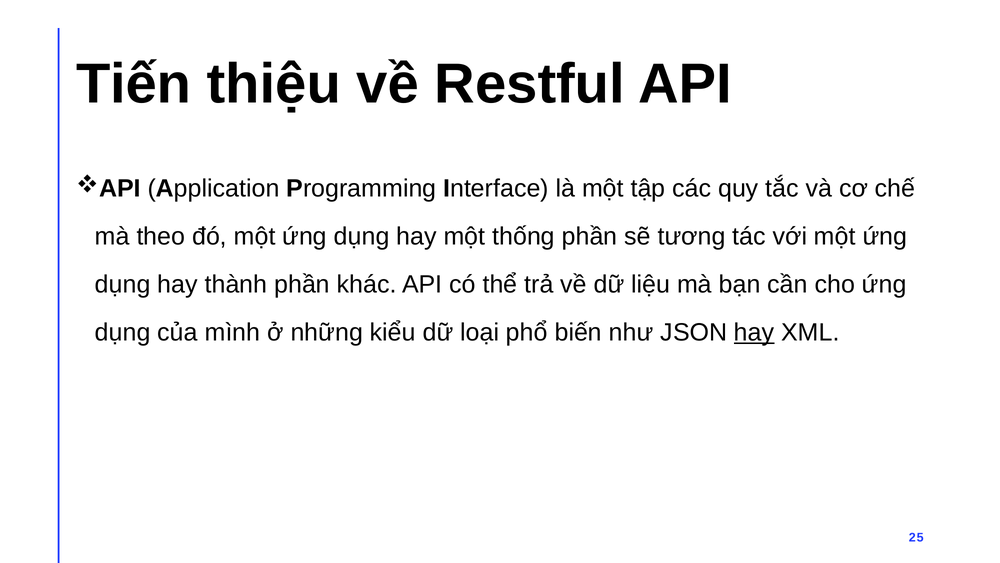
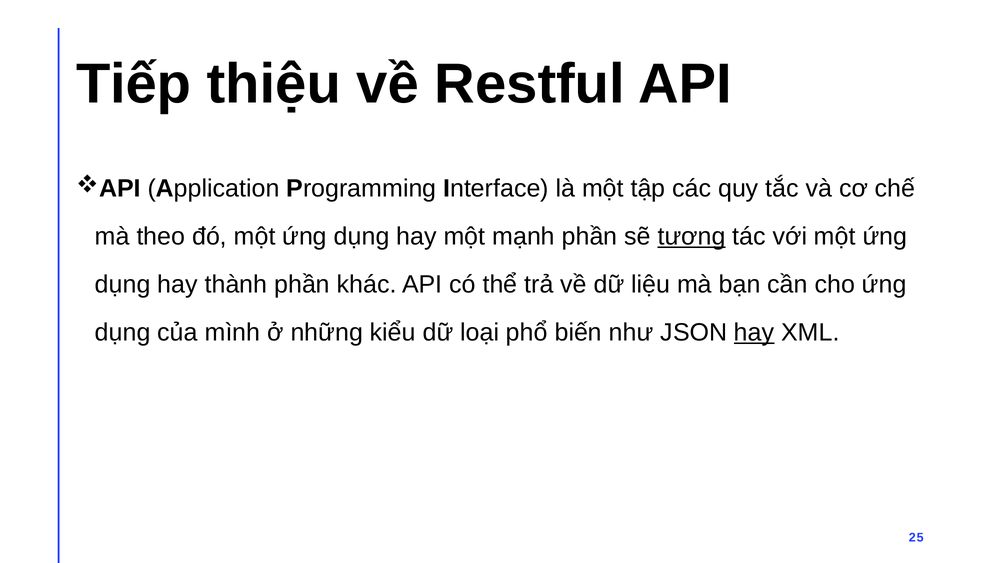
Tiến: Tiến -> Tiếp
thống: thống -> mạnh
tương underline: none -> present
